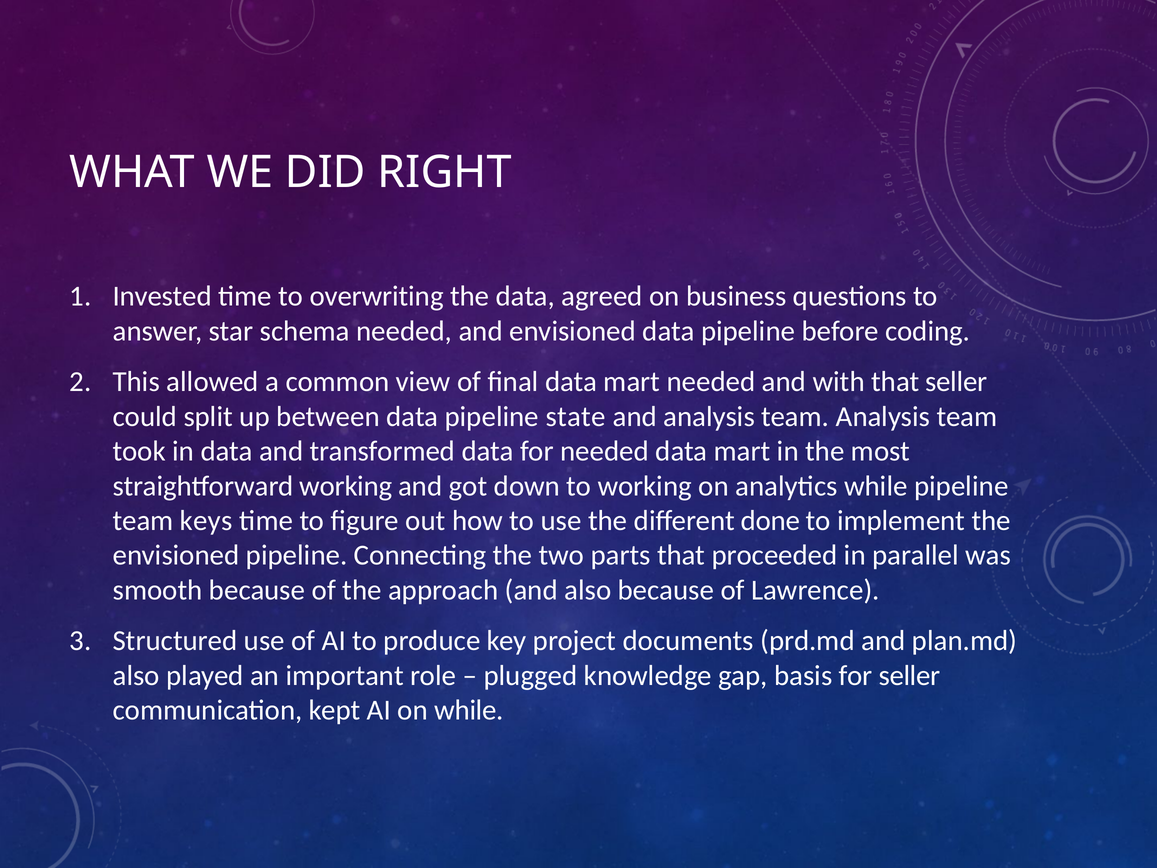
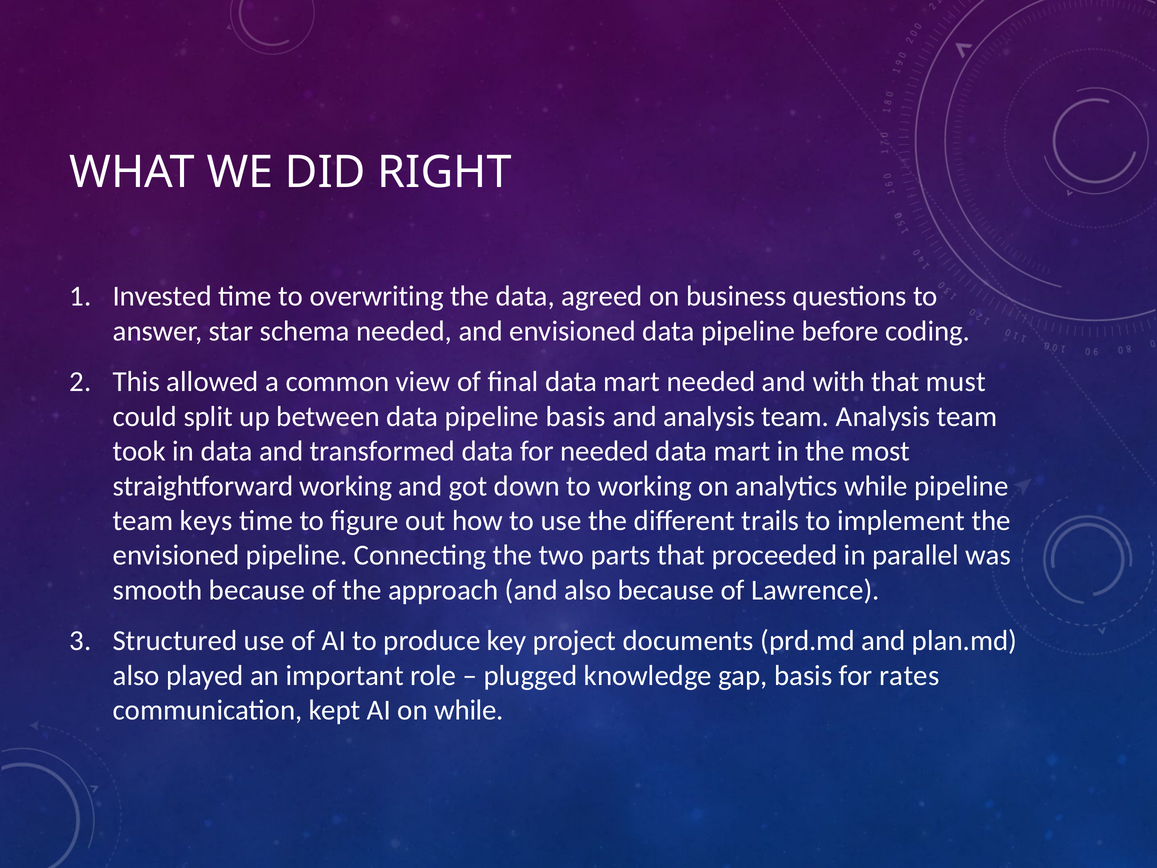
that seller: seller -> must
pipeline state: state -> basis
done: done -> trails
for seller: seller -> rates
